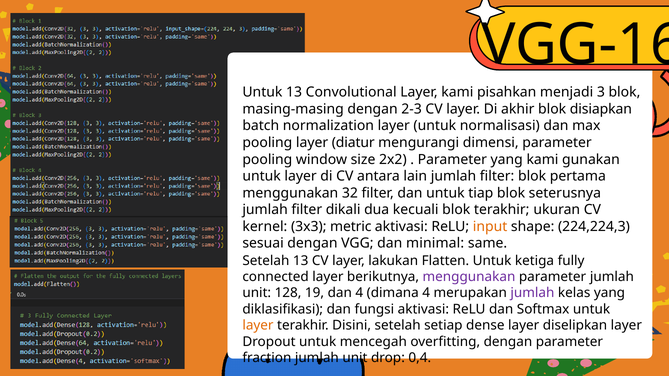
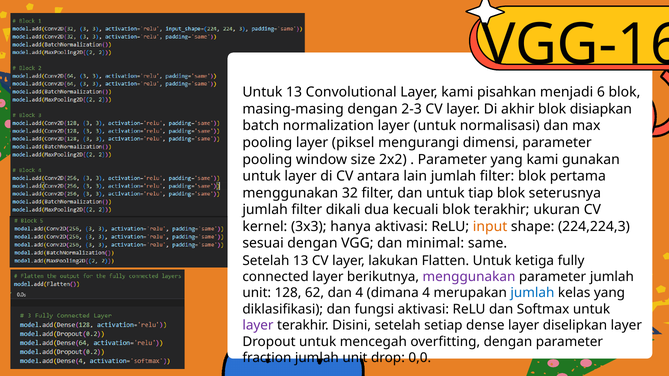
3: 3 -> 6
diatur: diatur -> piksel
metric: metric -> hanya
19: 19 -> 62
jumlah at (532, 293) colour: purple -> blue
layer at (258, 326) colour: orange -> purple
0,4: 0,4 -> 0,0
